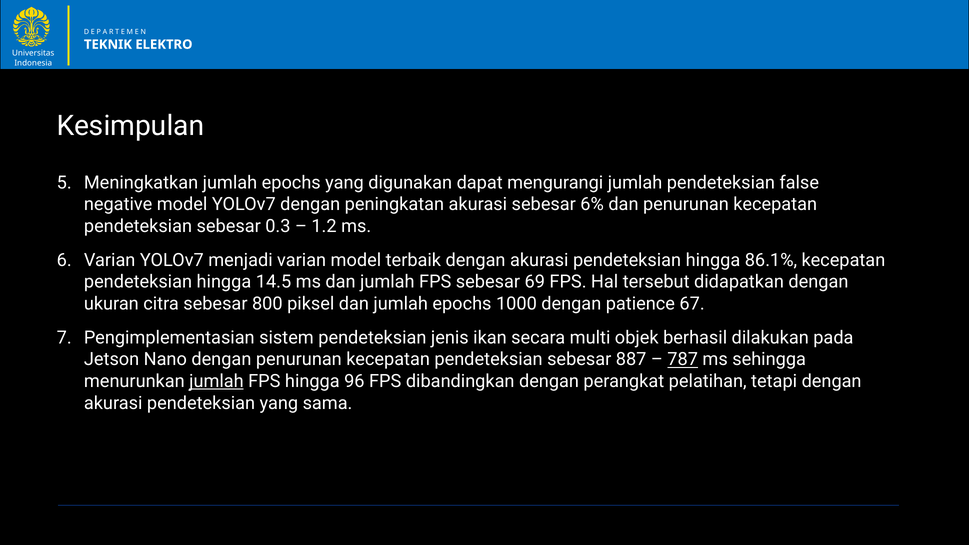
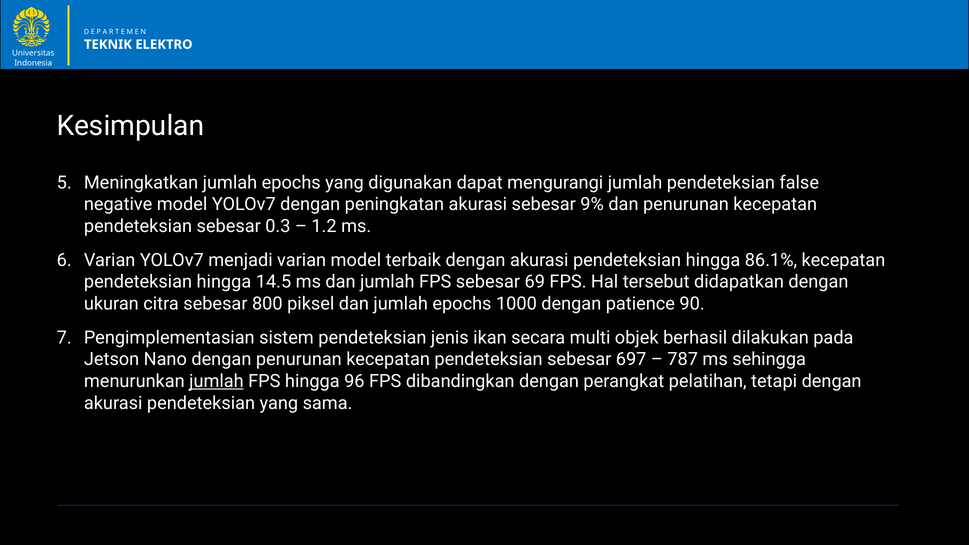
6%: 6% -> 9%
67: 67 -> 90
887: 887 -> 697
787 underline: present -> none
